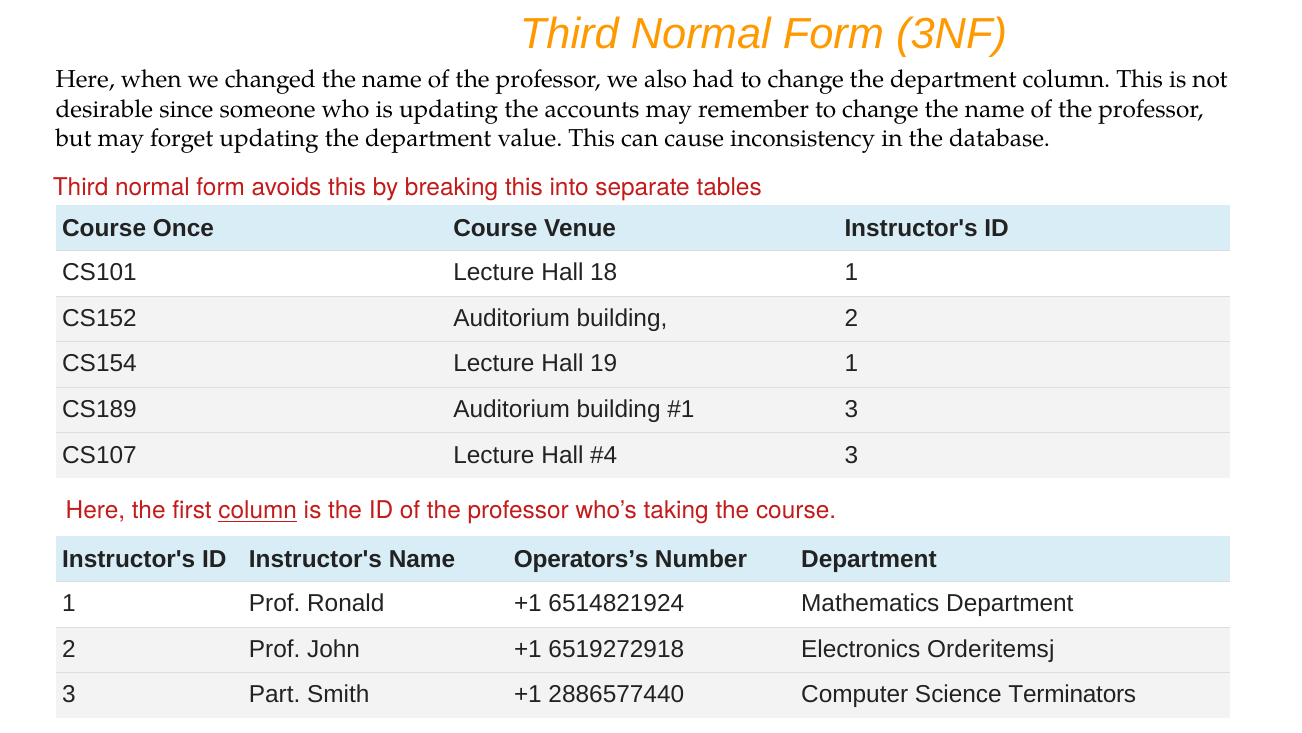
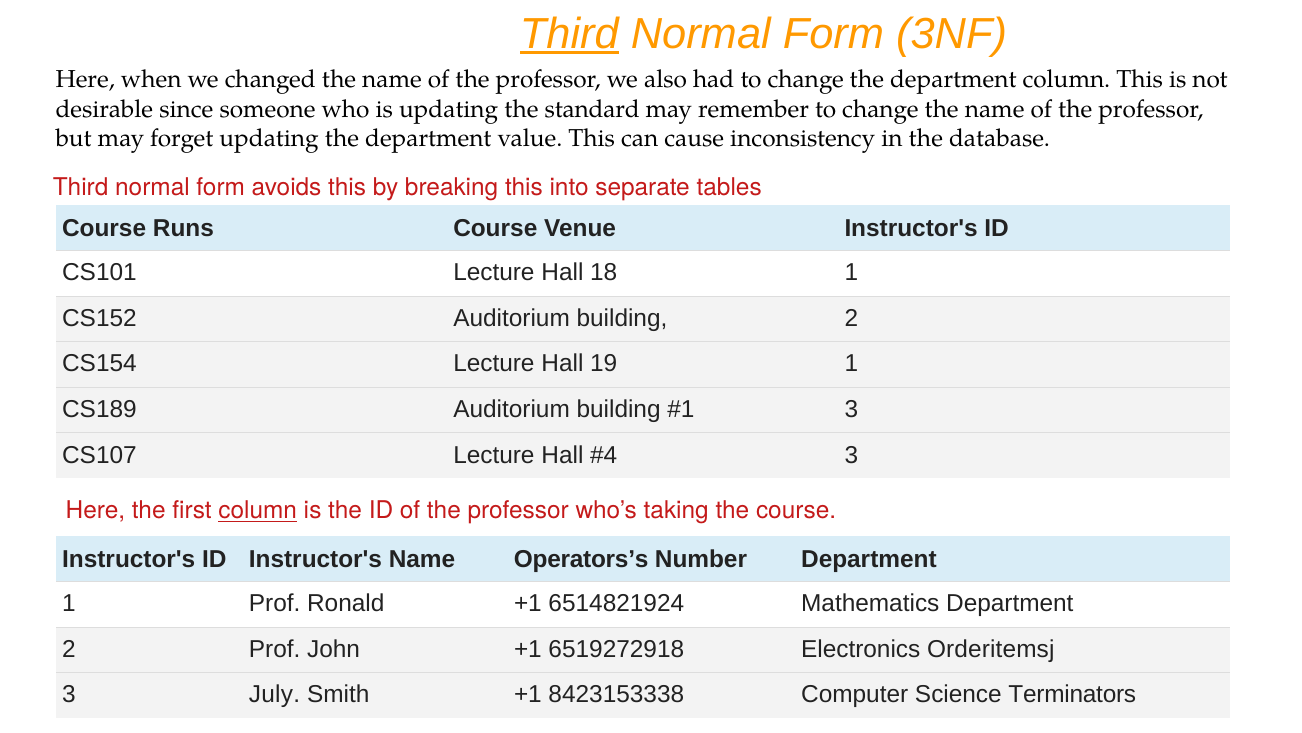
Third at (569, 34) underline: none -> present
accounts: accounts -> standard
Once: Once -> Runs
Part: Part -> July
2886577440: 2886577440 -> 8423153338
